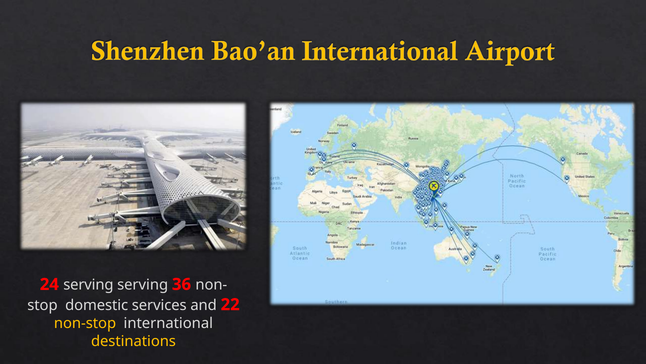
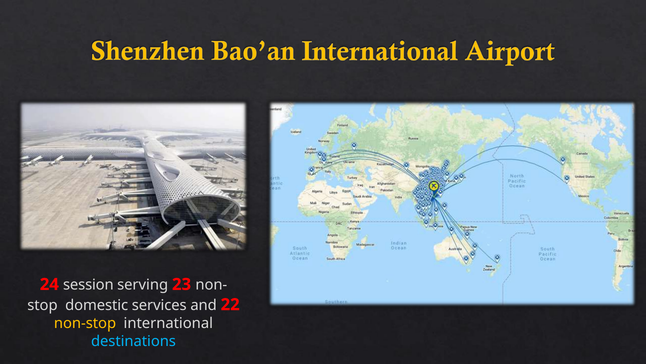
24 serving: serving -> session
36: 36 -> 23
destinations colour: yellow -> light blue
